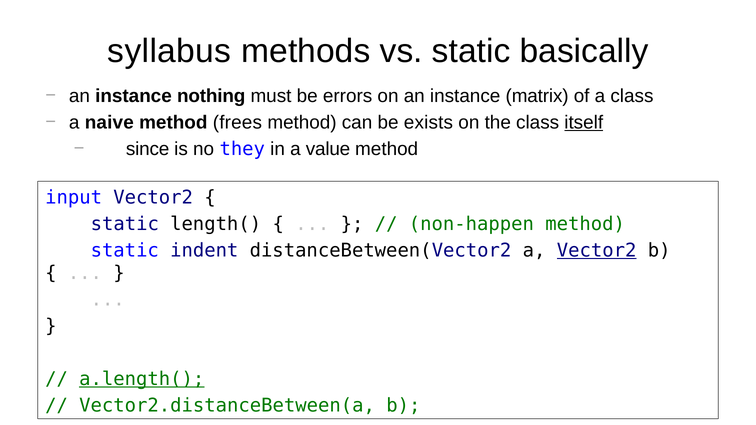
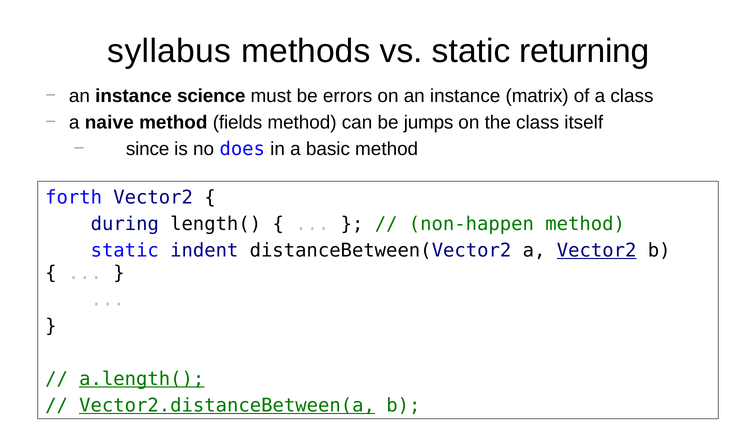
basically: basically -> returning
nothing: nothing -> science
frees: frees -> fields
exists: exists -> jumps
itself underline: present -> none
they: they -> does
value: value -> basic
input: input -> forth
static at (125, 224): static -> during
Vector2.distanceBetween(a underline: none -> present
